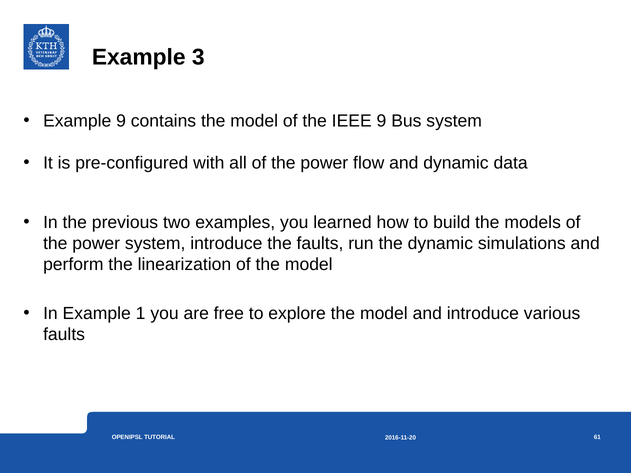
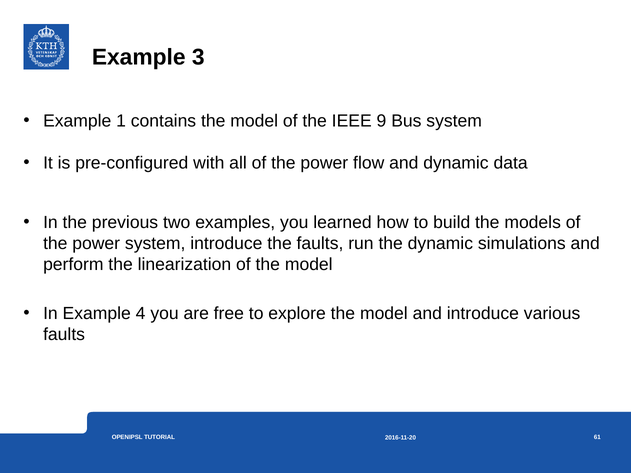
Example 9: 9 -> 1
1: 1 -> 4
